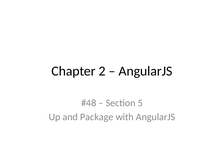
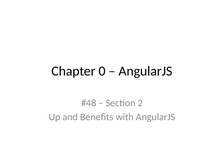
2: 2 -> 0
5: 5 -> 2
Package: Package -> Benefits
